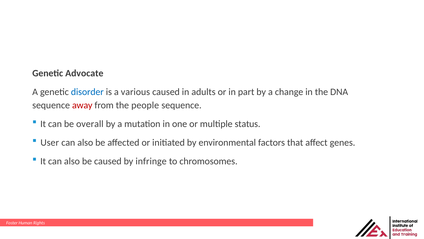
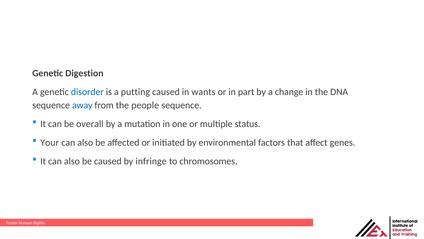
Advocate: Advocate -> Digestion
various: various -> putting
adults: adults -> wants
away colour: red -> blue
User: User -> Your
